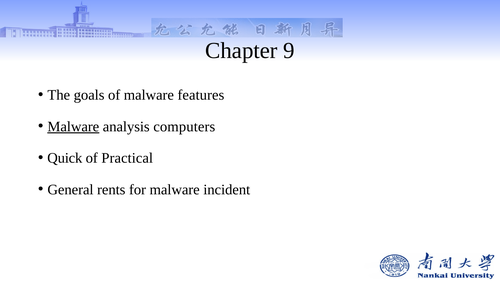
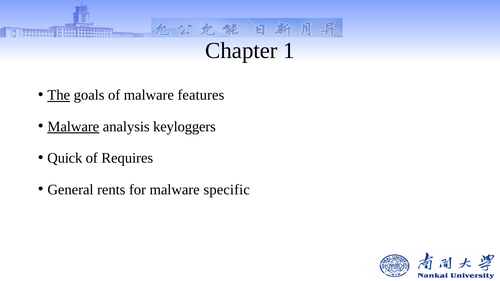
9: 9 -> 1
The underline: none -> present
computers: computers -> keyloggers
Practical: Practical -> Requires
incident: incident -> specific
